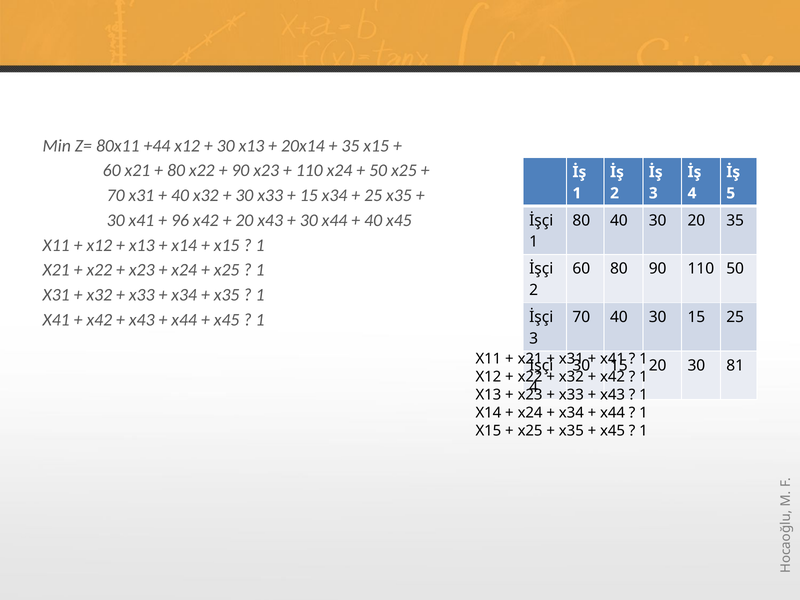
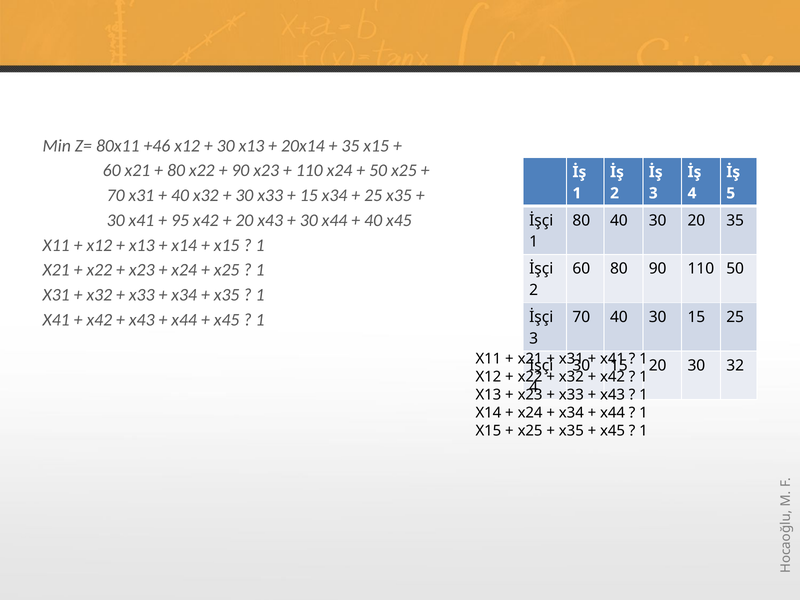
+44: +44 -> +46
96: 96 -> 95
81: 81 -> 32
